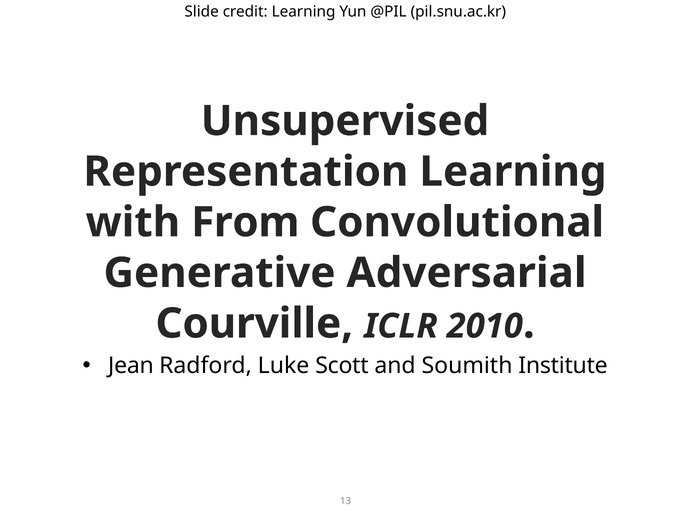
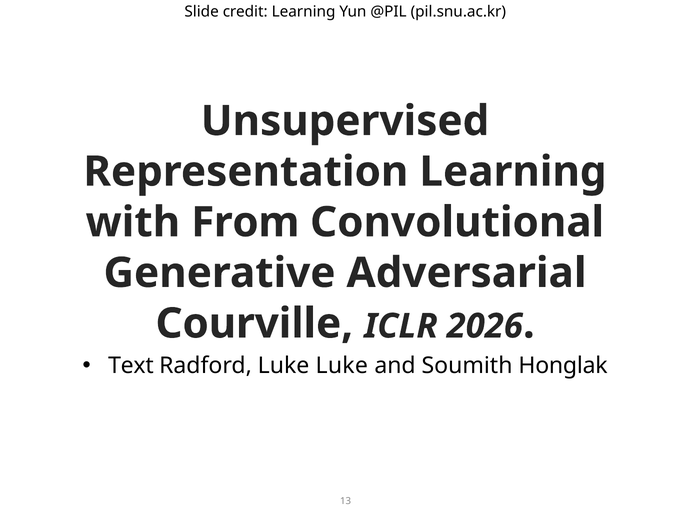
2010: 2010 -> 2026
Jean: Jean -> Text
Luke Scott: Scott -> Luke
Institute: Institute -> Honglak
